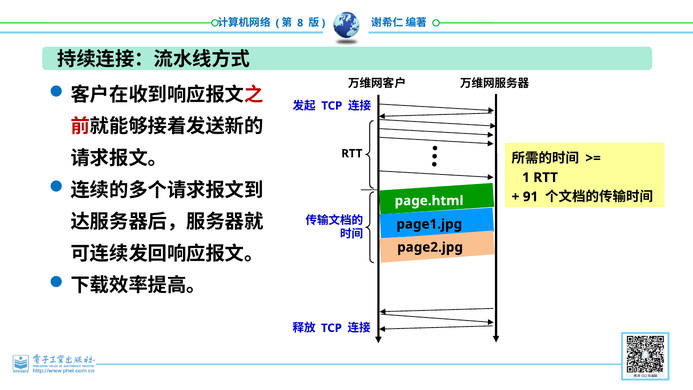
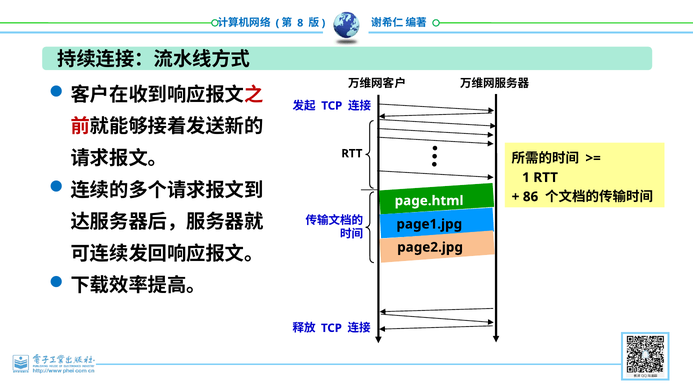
91: 91 -> 86
